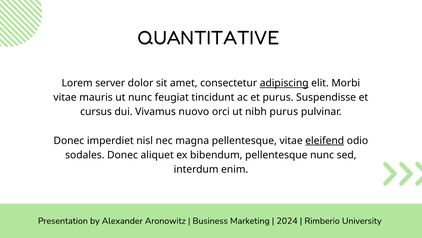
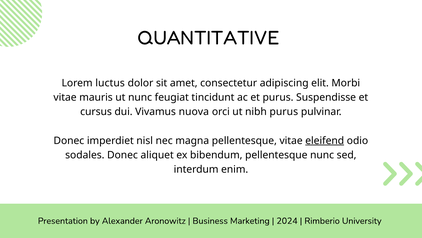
server: server -> luctus
adipiscing underline: present -> none
nuovo: nuovo -> nuova
